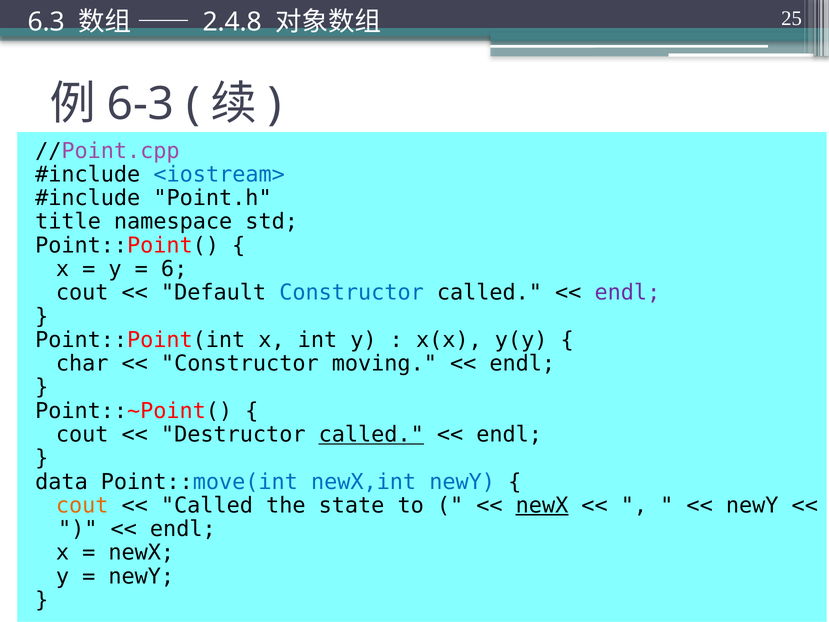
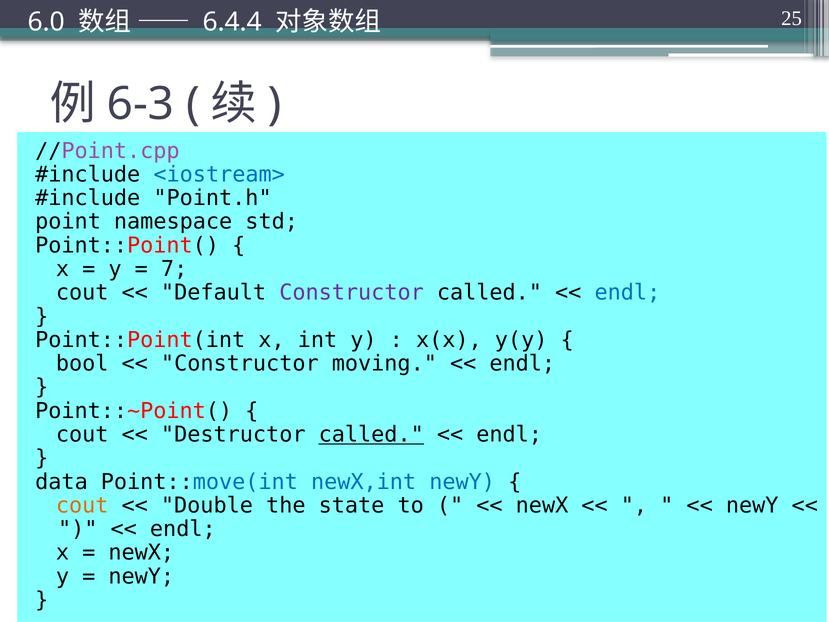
6.3: 6.3 -> 6.0
2.4.8: 2.4.8 -> 6.4.4
title: title -> point
6: 6 -> 7
Constructor at (352, 293) colour: blue -> purple
endl at (627, 293) colour: purple -> blue
char: char -> bool
Called at (207, 505): Called -> Double
newX at (542, 505) underline: present -> none
